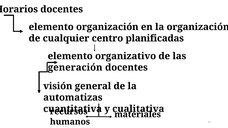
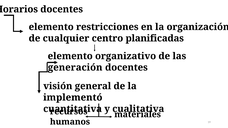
elemento organización: organización -> restricciones
automatizas: automatizas -> implementó
